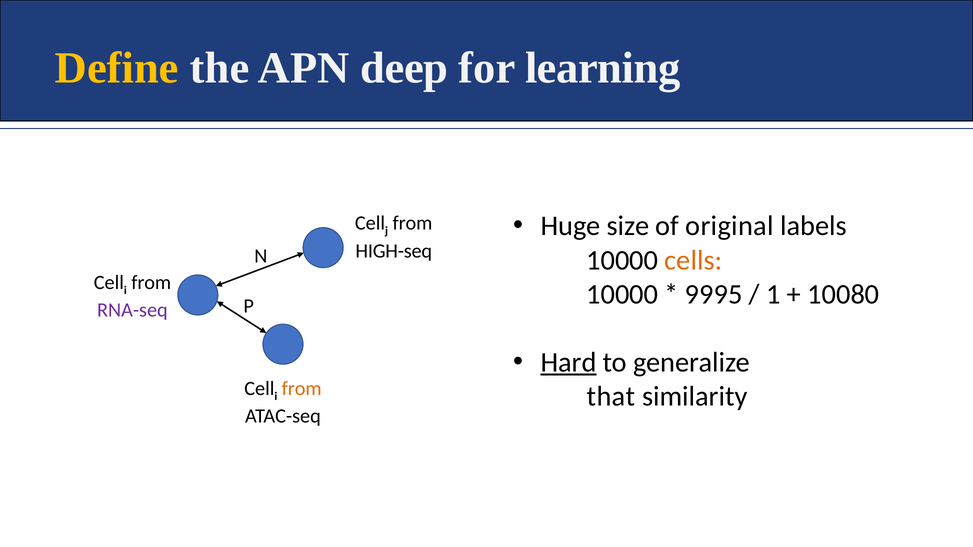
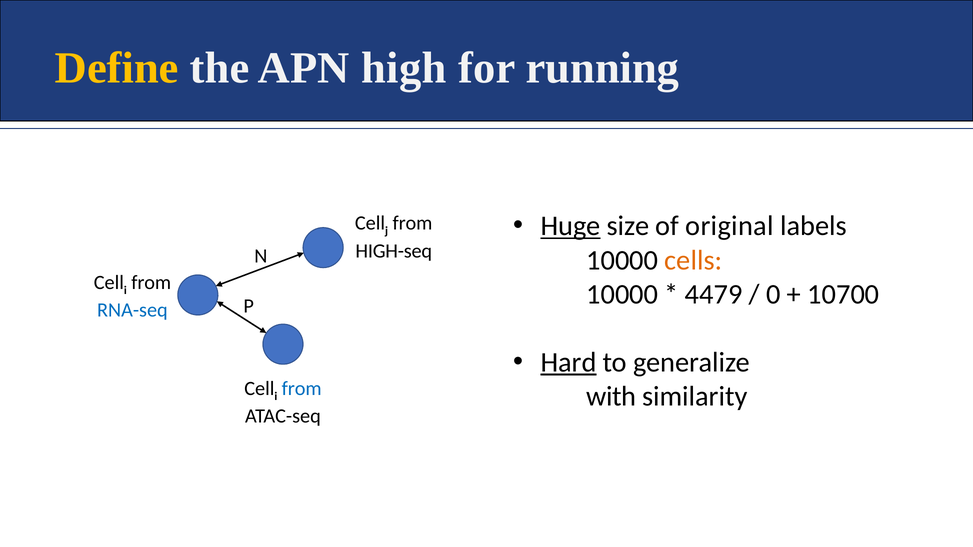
deep: deep -> high
learning: learning -> running
Huge underline: none -> present
9995: 9995 -> 4479
1: 1 -> 0
10080: 10080 -> 10700
RNA-seq colour: purple -> blue
from at (302, 389) colour: orange -> blue
that: that -> with
